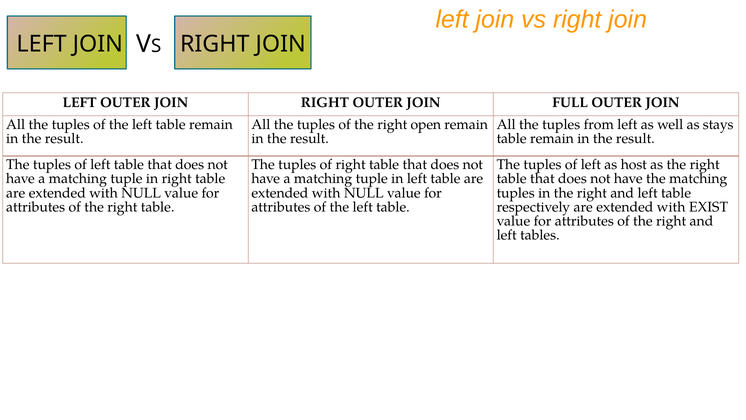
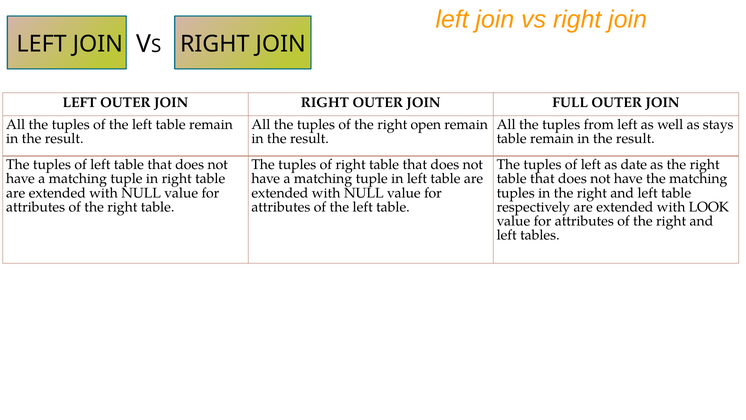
host: host -> date
EXIST: EXIST -> LOOK
